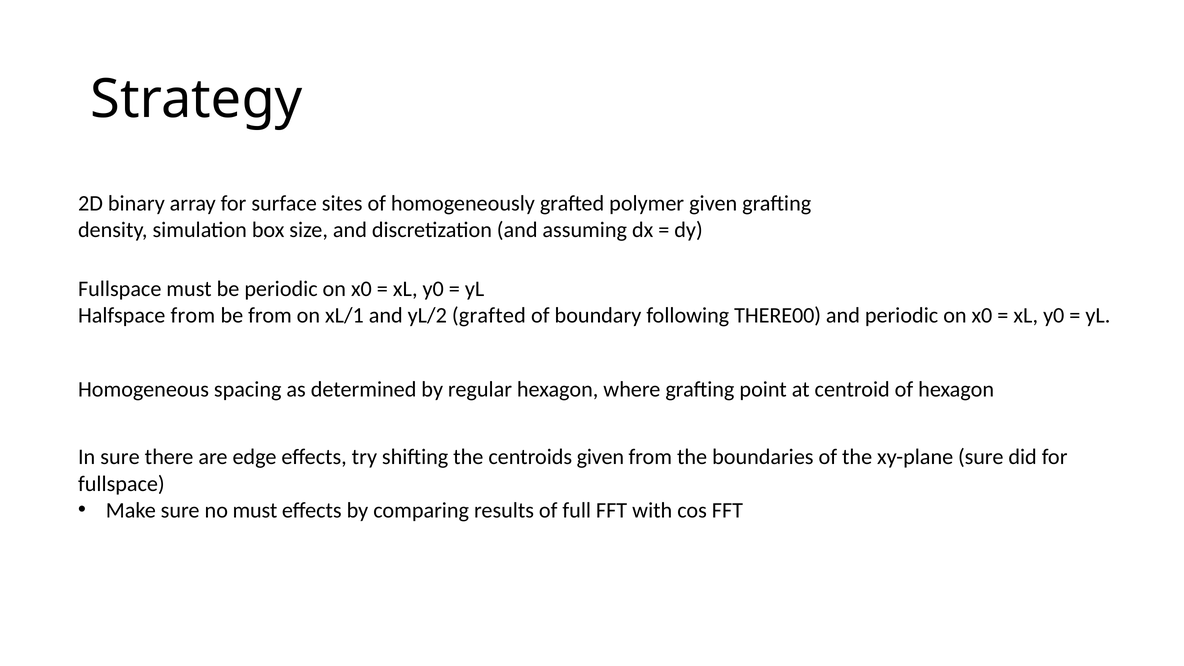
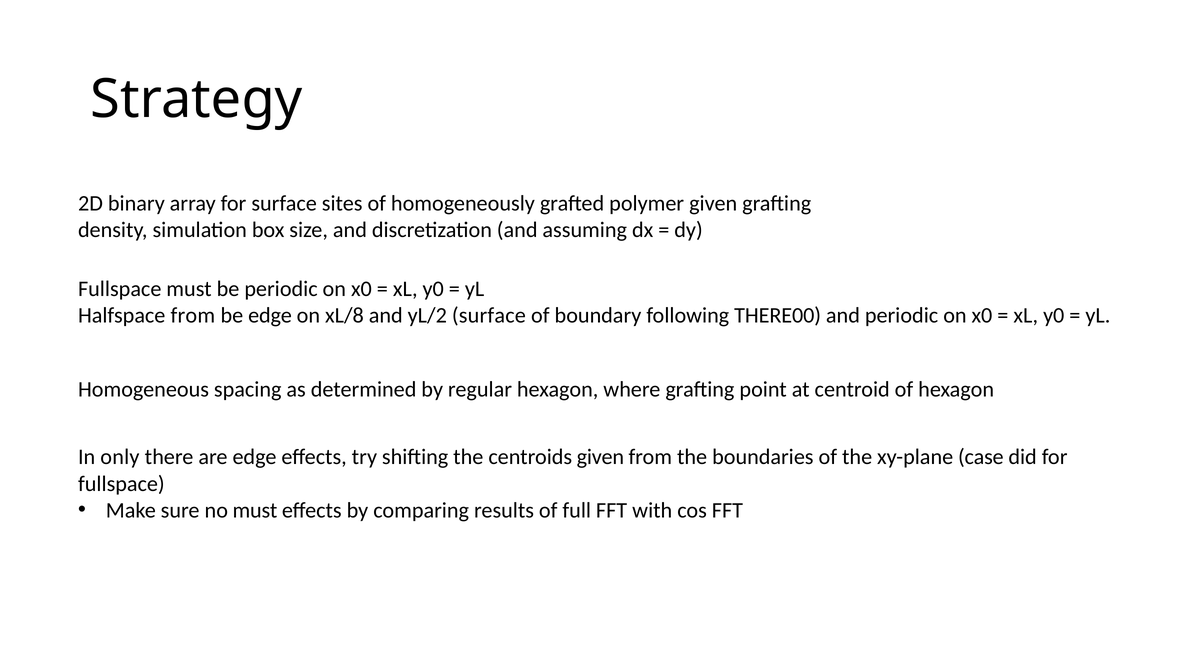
be from: from -> edge
xL/1: xL/1 -> xL/8
yL/2 grafted: grafted -> surface
In sure: sure -> only
xy-plane sure: sure -> case
